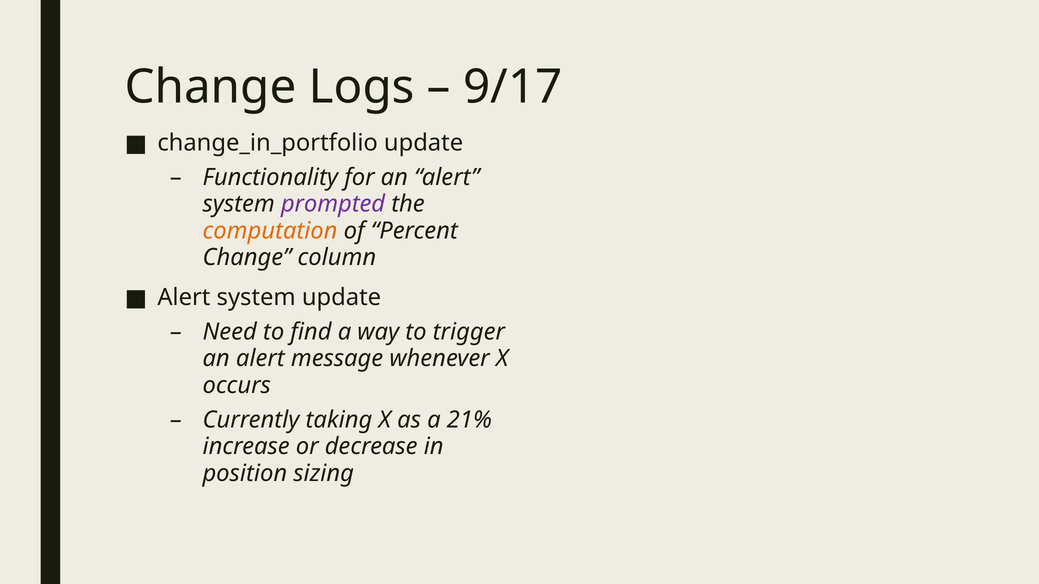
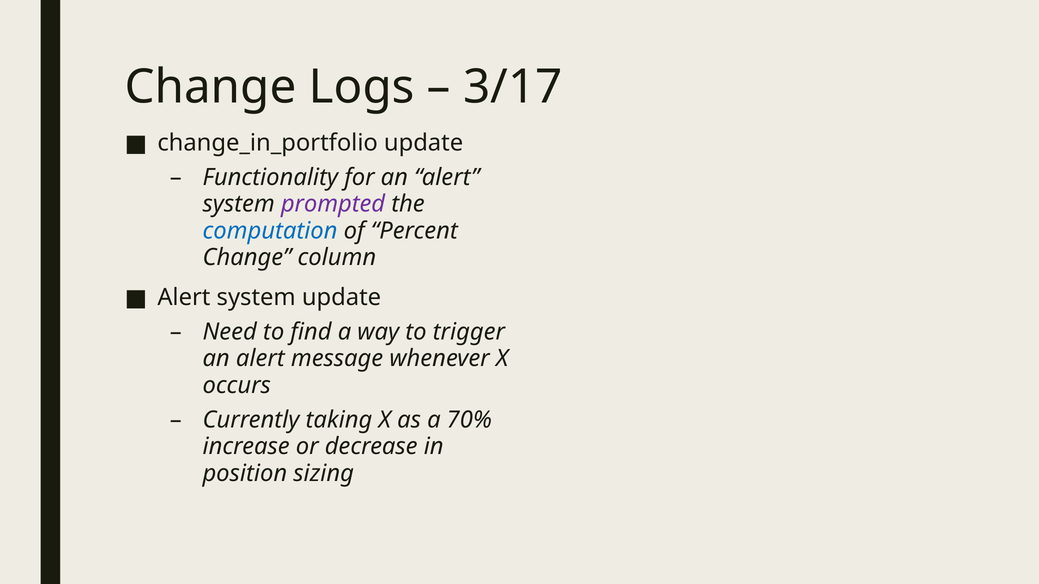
9/17: 9/17 -> 3/17
computation colour: orange -> blue
21%: 21% -> 70%
